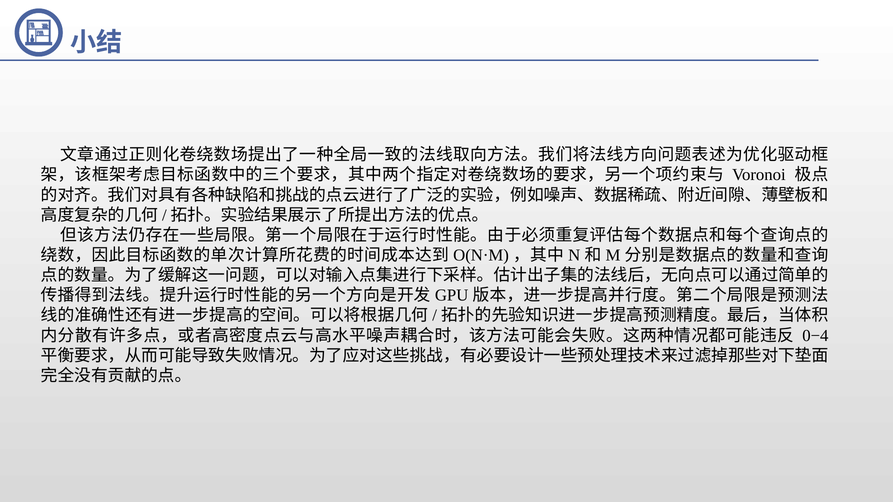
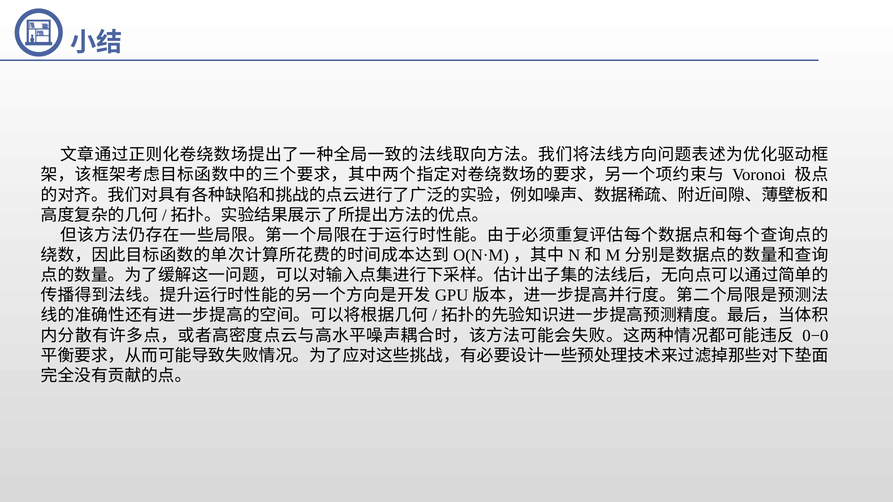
0−4: 0−4 -> 0−0
